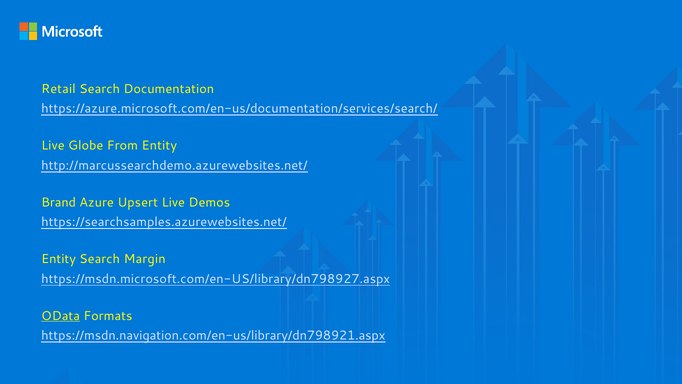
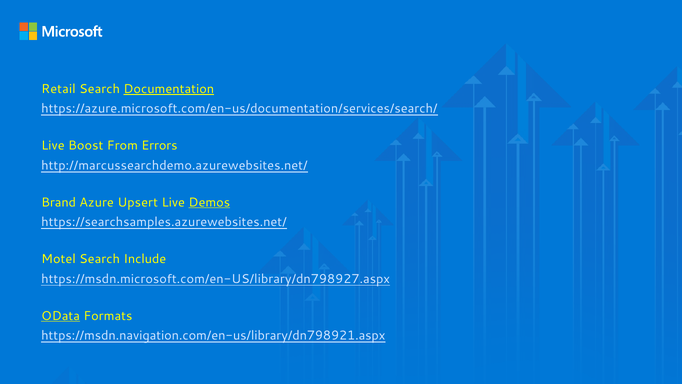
Documentation underline: none -> present
Globe: Globe -> Boost
From Entity: Entity -> Errors
Demos underline: none -> present
Entity at (59, 259): Entity -> Motel
Margin: Margin -> Include
